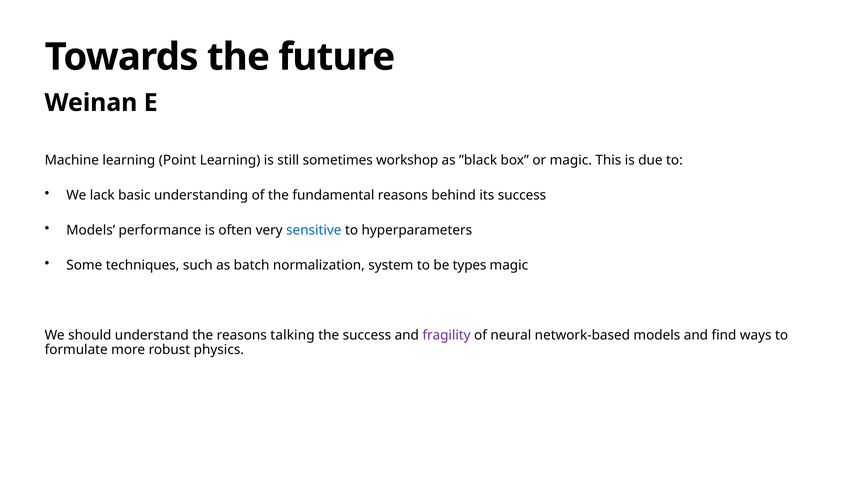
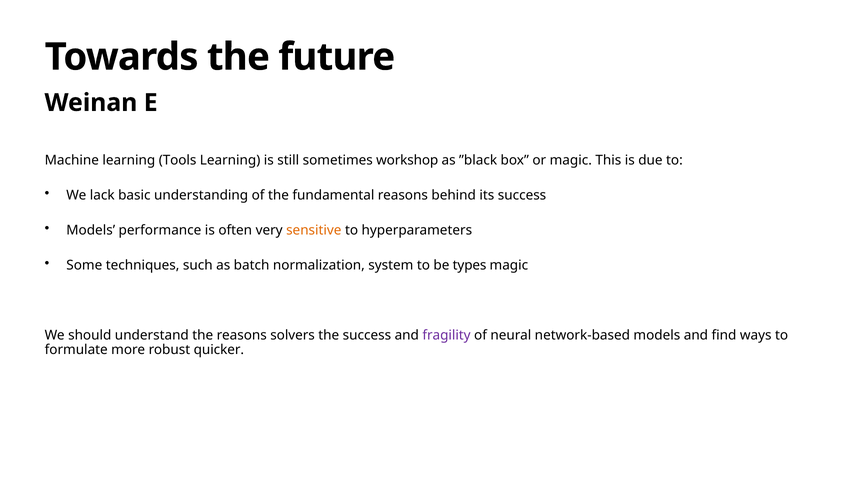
Point: Point -> Tools
sensitive colour: blue -> orange
talking: talking -> solvers
physics: physics -> quicker
